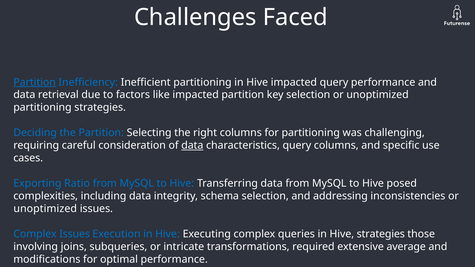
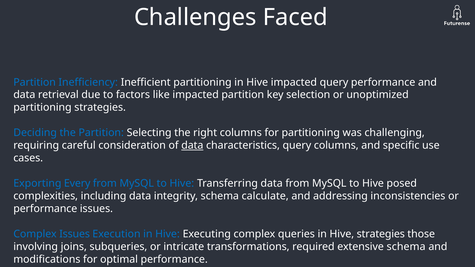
Partition at (35, 82) underline: present -> none
Ratio: Ratio -> Every
schema selection: selection -> calculate
unoptimized at (45, 209): unoptimized -> performance
extensive average: average -> schema
